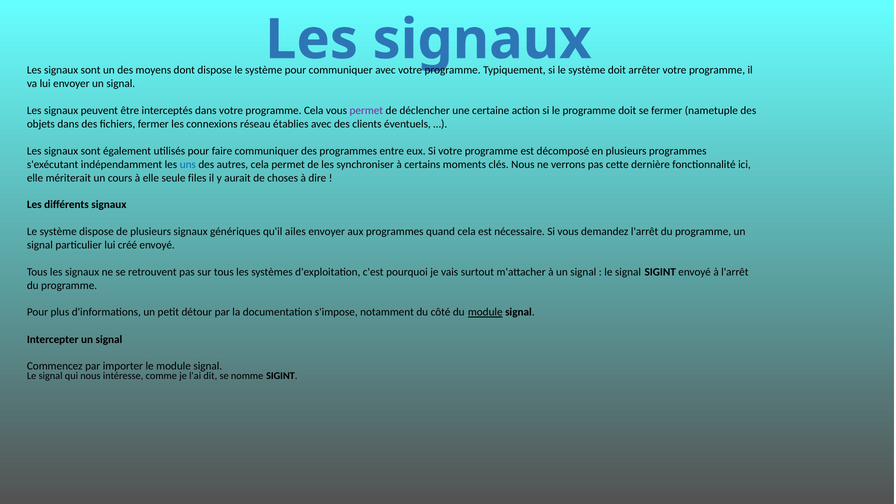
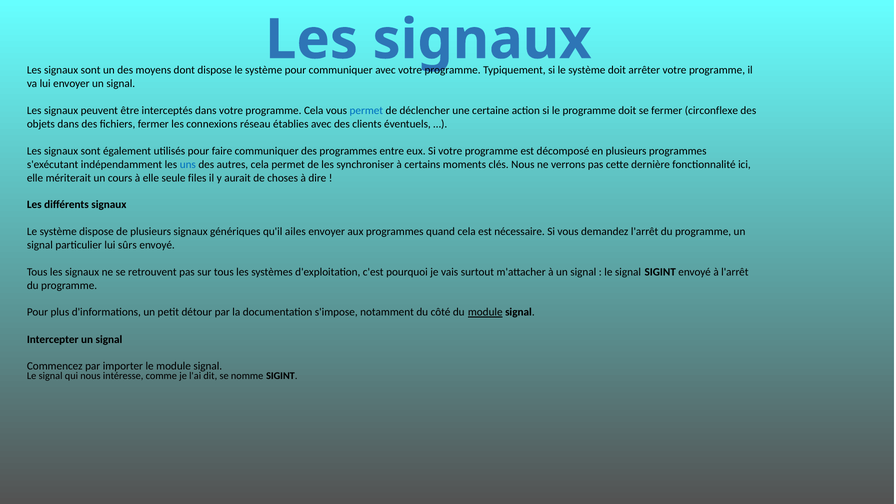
permet at (366, 111) colour: purple -> blue
nametuple: nametuple -> circonflexe
créé: créé -> sûrs
